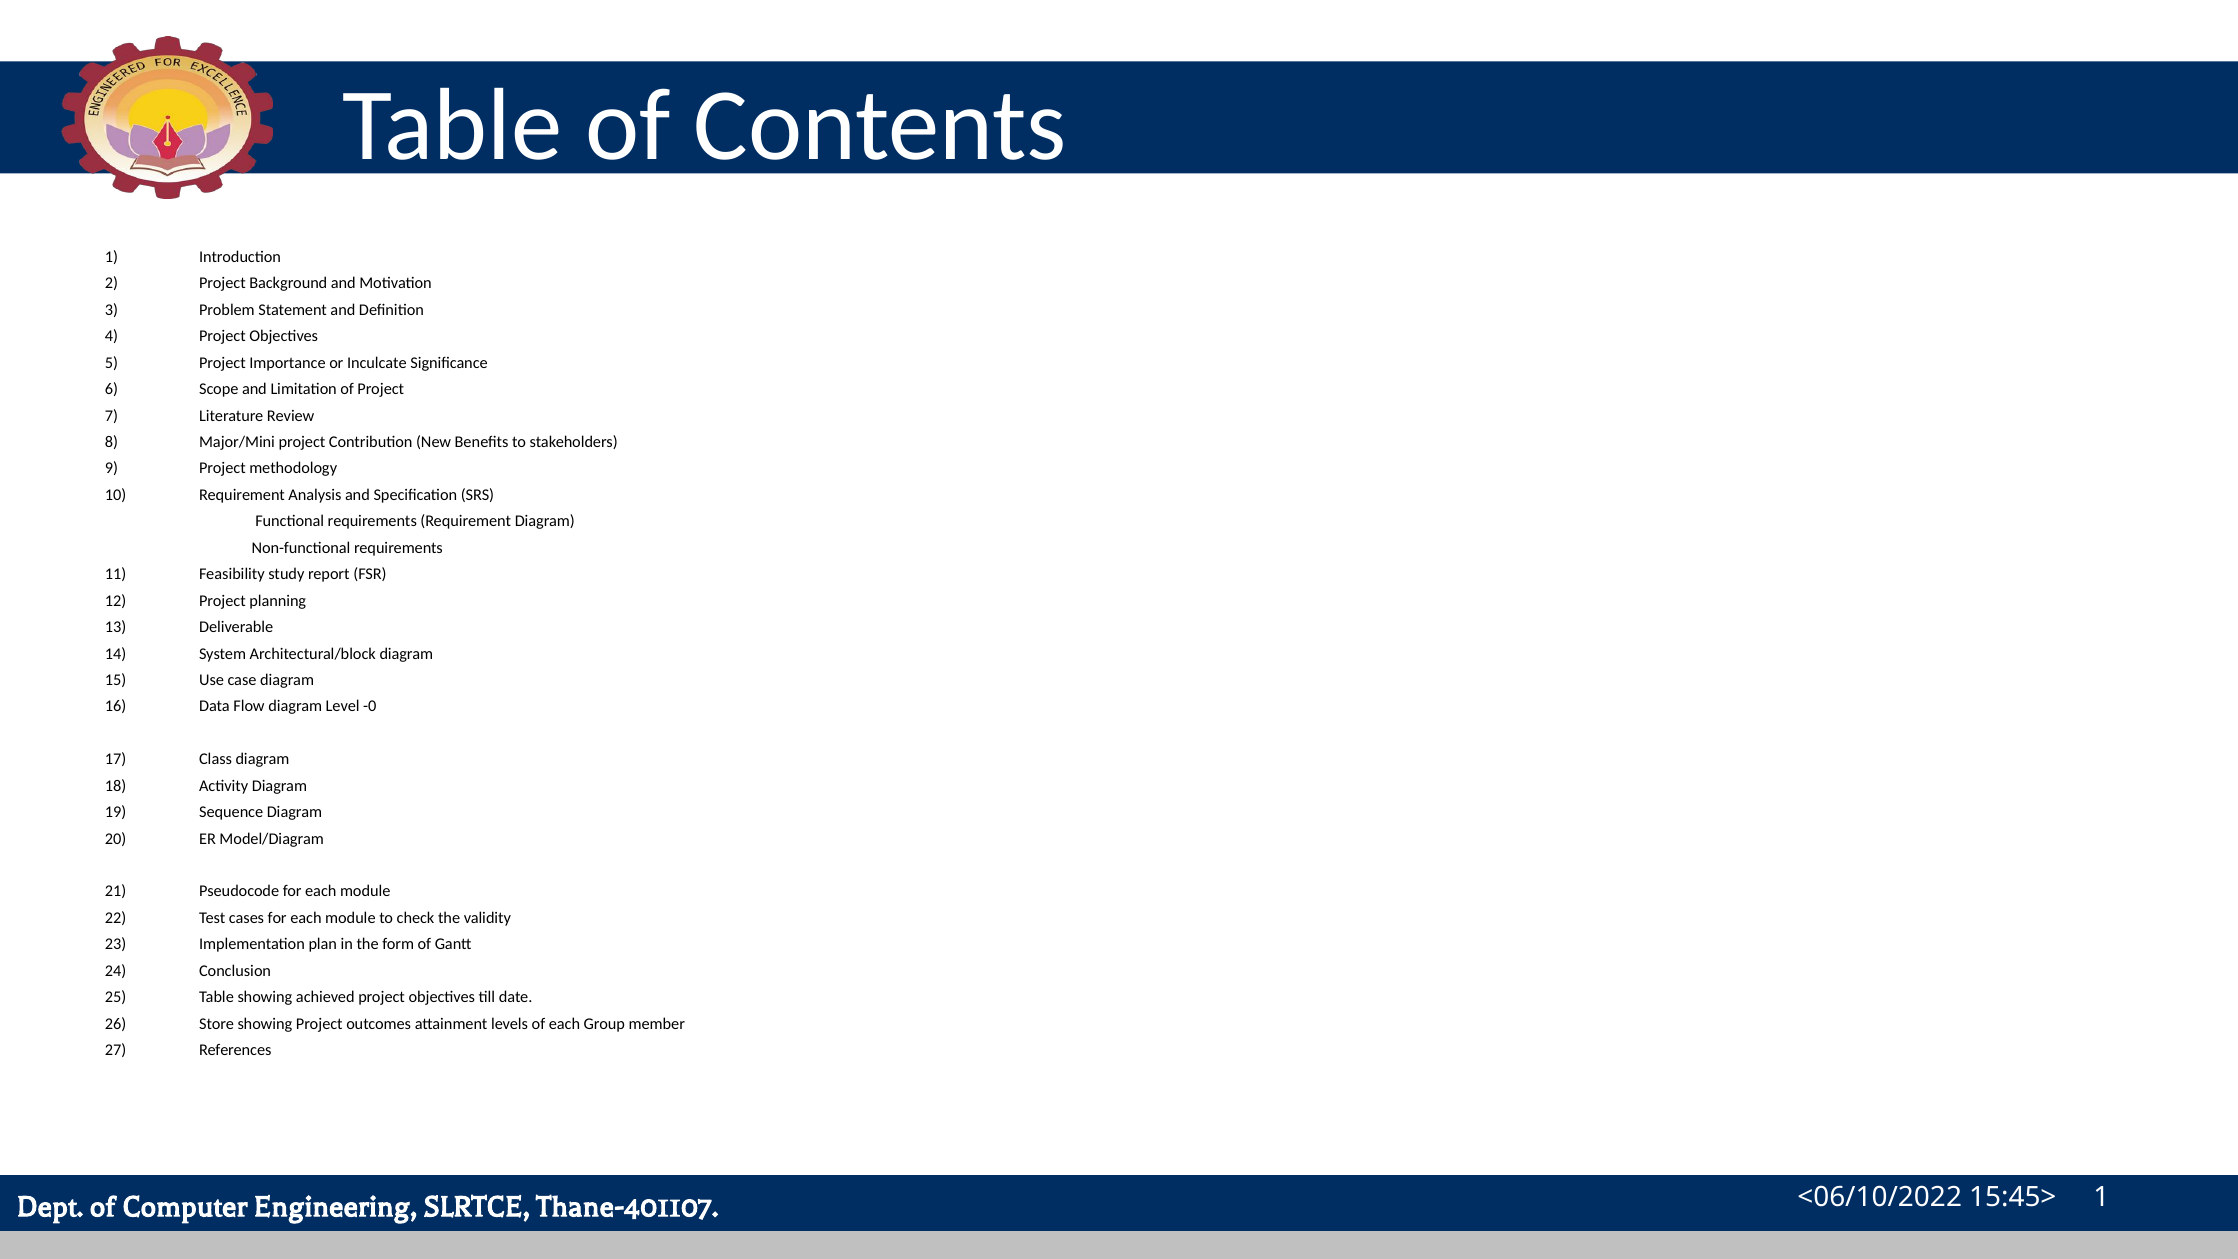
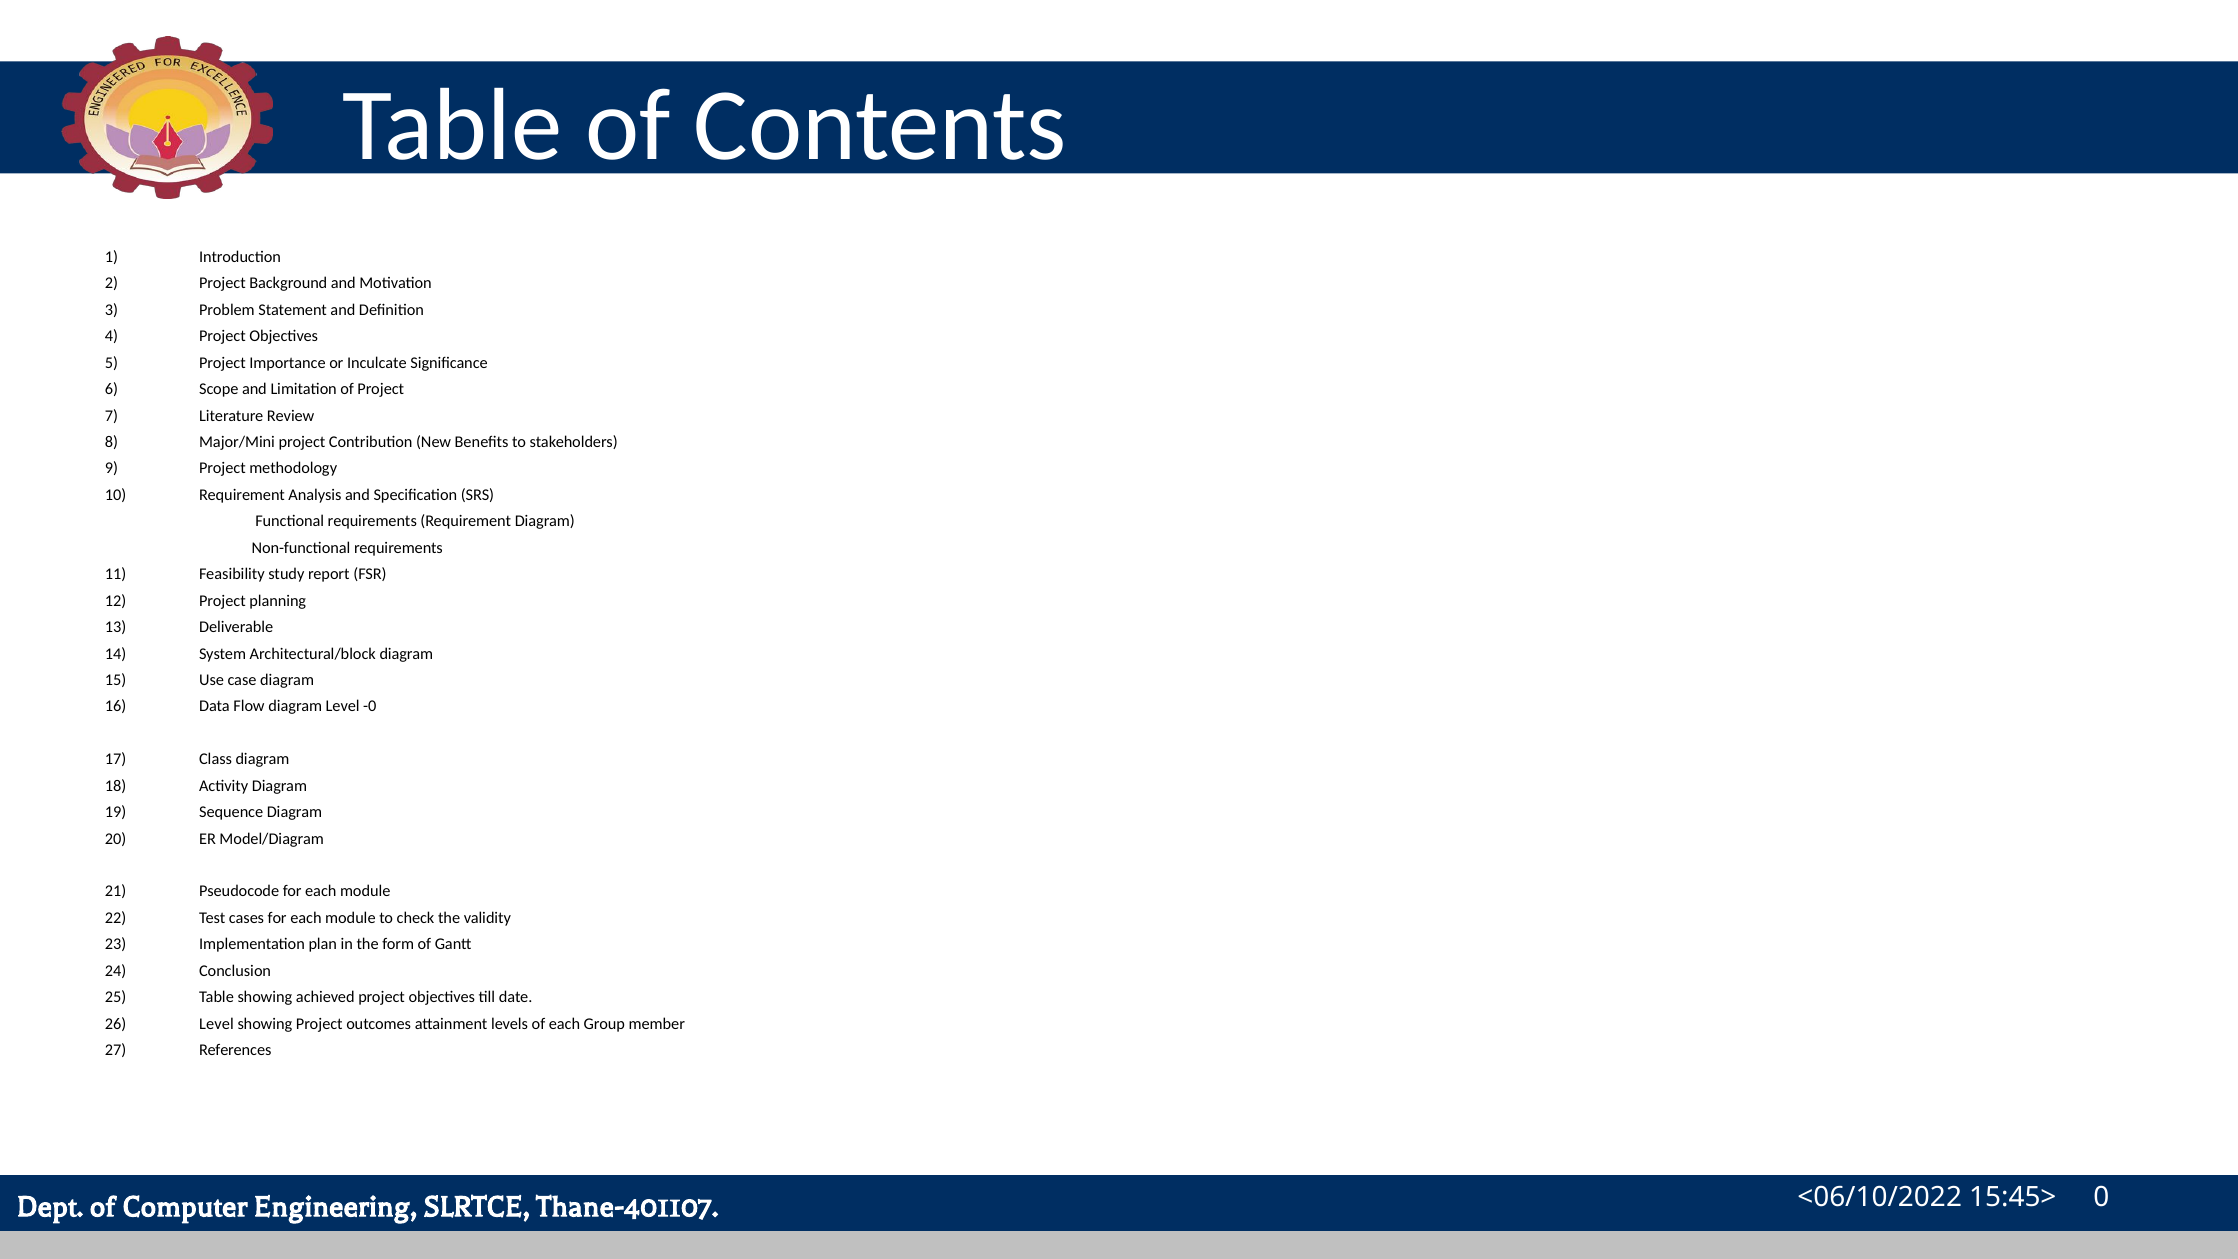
Store at (217, 1024): Store -> Level
15:45> 1: 1 -> 0
